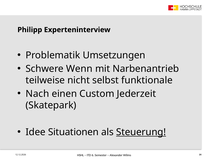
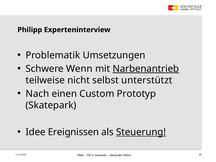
Narbenantrieb underline: none -> present
funktionale: funktionale -> unterstützt
Jederzeit: Jederzeit -> Prototyp
Situationen: Situationen -> Ereignissen
